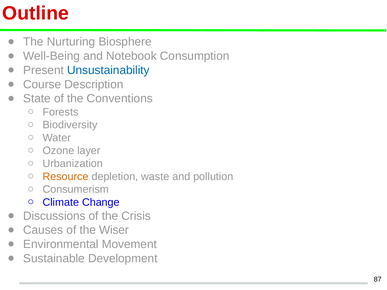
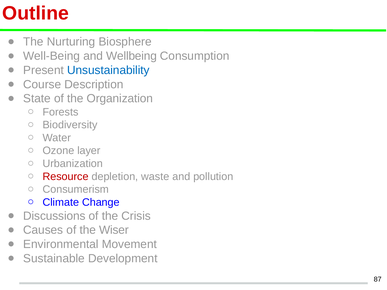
Notebook: Notebook -> Wellbeing
Conventions: Conventions -> Organization
Resource colour: orange -> red
